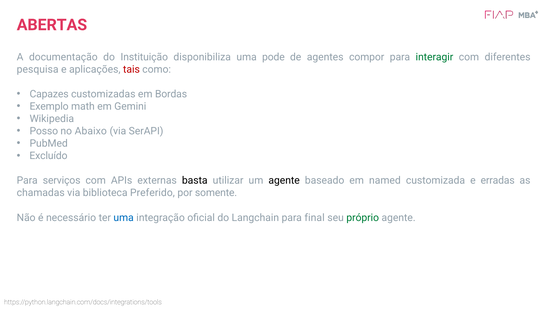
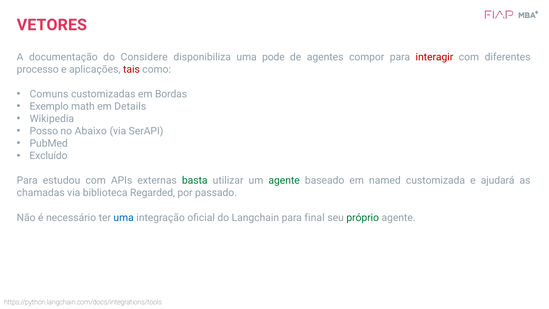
ABERTAS: ABERTAS -> VETORES
Instituição: Instituição -> Considere
interagir colour: green -> red
pesquisa: pesquisa -> processo
Capazes: Capazes -> Comuns
Gemini: Gemini -> Details
serviços: serviços -> estudou
basta colour: black -> green
agente at (284, 180) colour: black -> green
erradas: erradas -> ajudará
Preferido: Preferido -> Regarded
somente: somente -> passado
